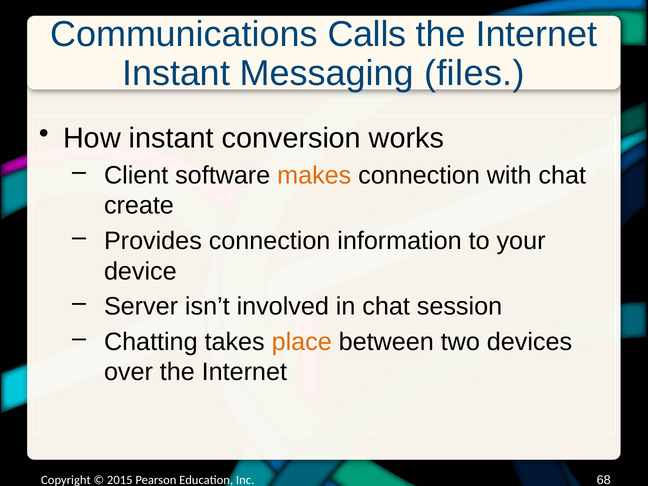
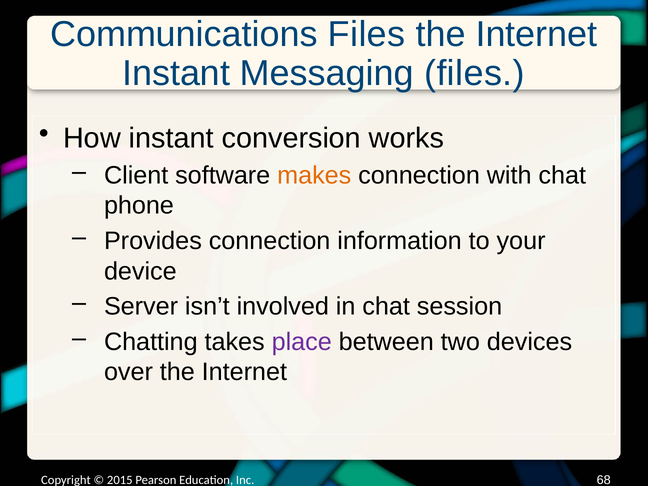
Communications Calls: Calls -> Files
create: create -> phone
place colour: orange -> purple
